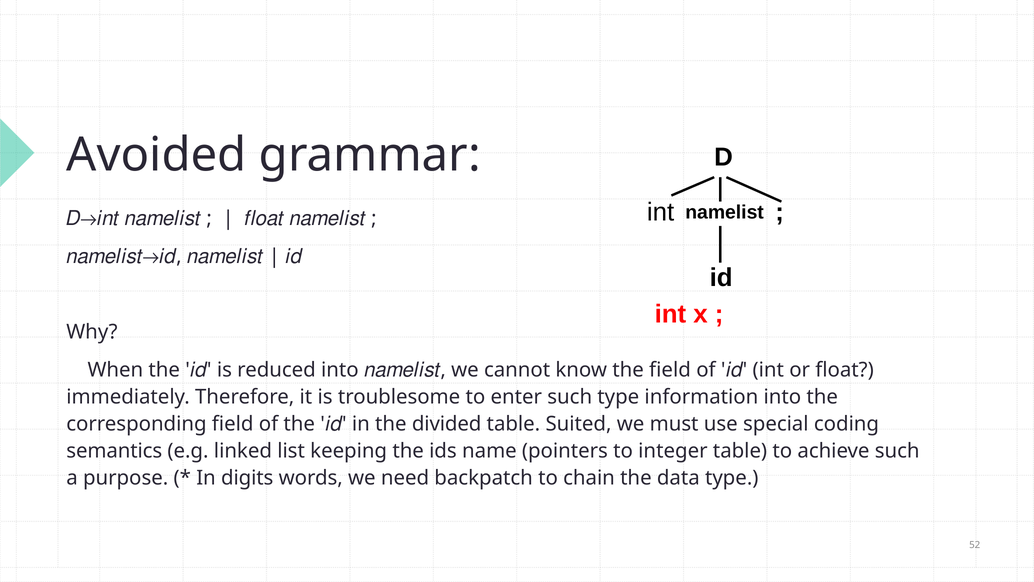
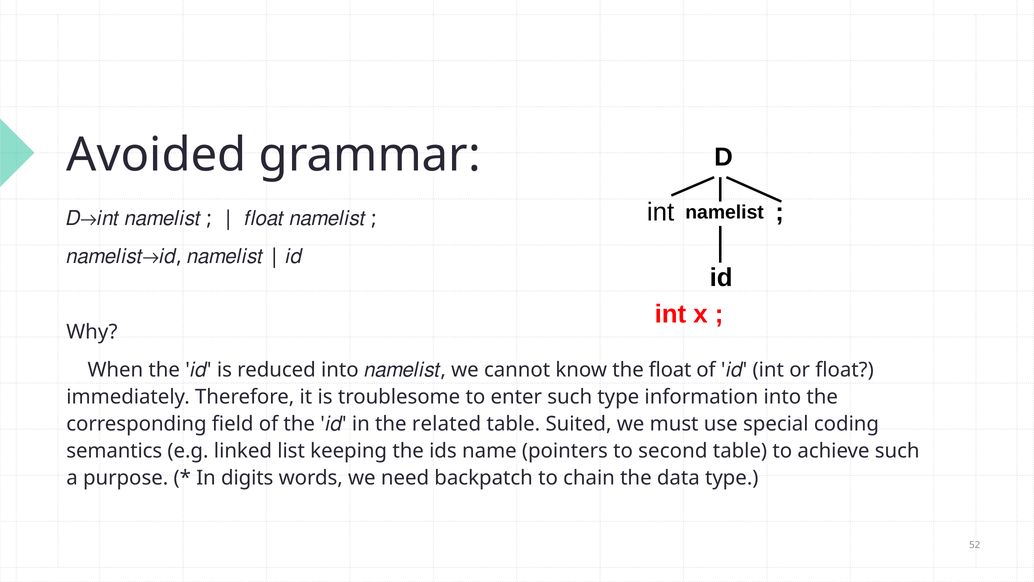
the field: field -> float
divided: divided -> related
integer: integer -> second
